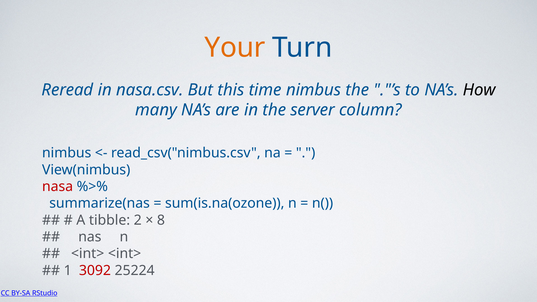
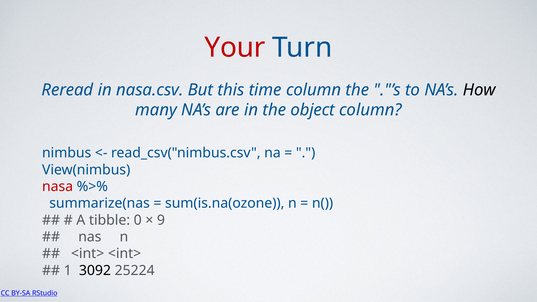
Your colour: orange -> red
time nimbus: nimbus -> column
server: server -> object
2: 2 -> 0
8: 8 -> 9
3092 colour: red -> black
